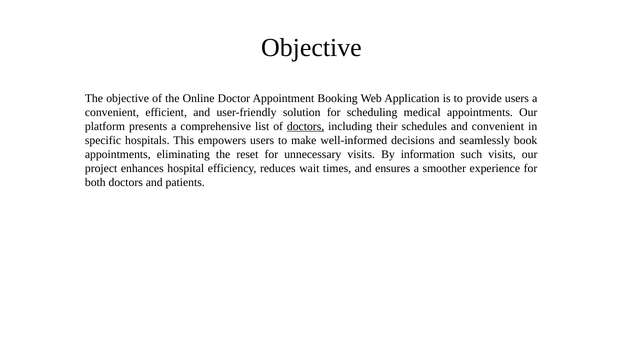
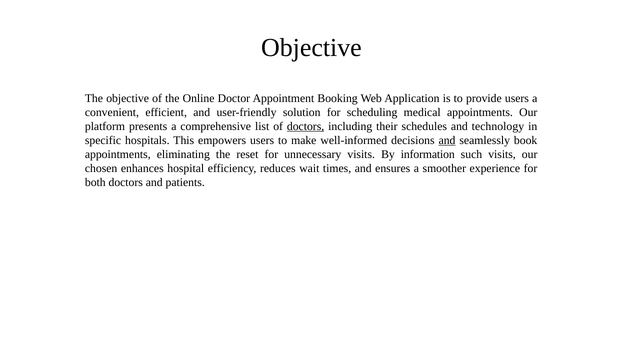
and convenient: convenient -> technology
and at (447, 140) underline: none -> present
project: project -> chosen
